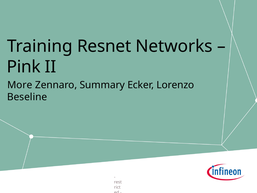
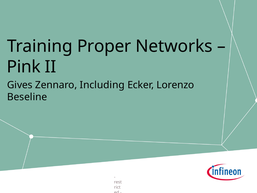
Resnet: Resnet -> Proper
More: More -> Gives
Summary: Summary -> Including
